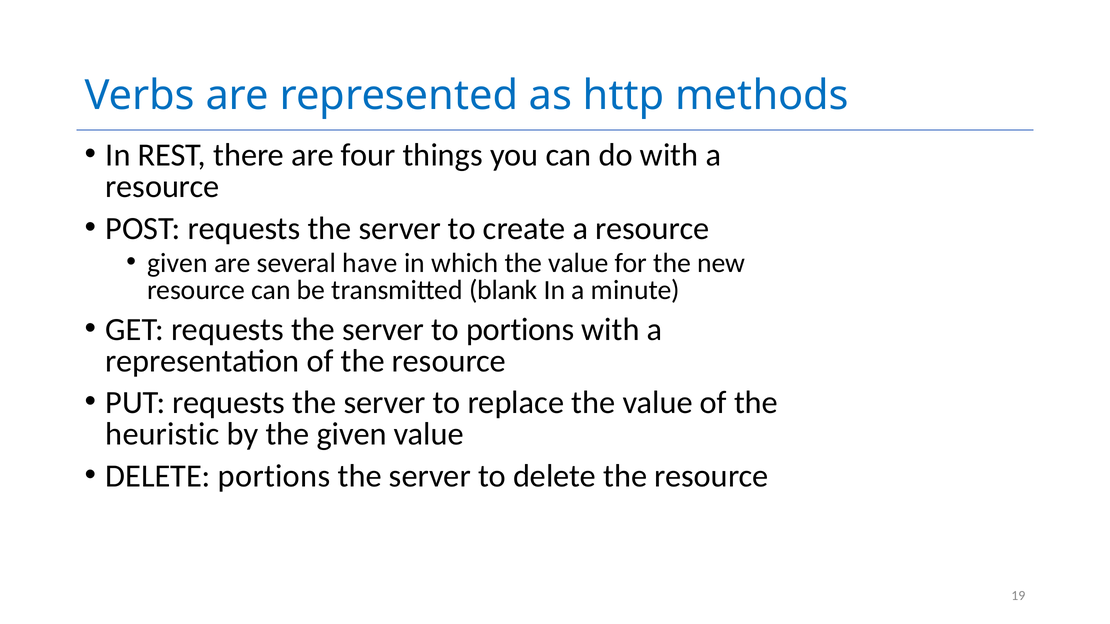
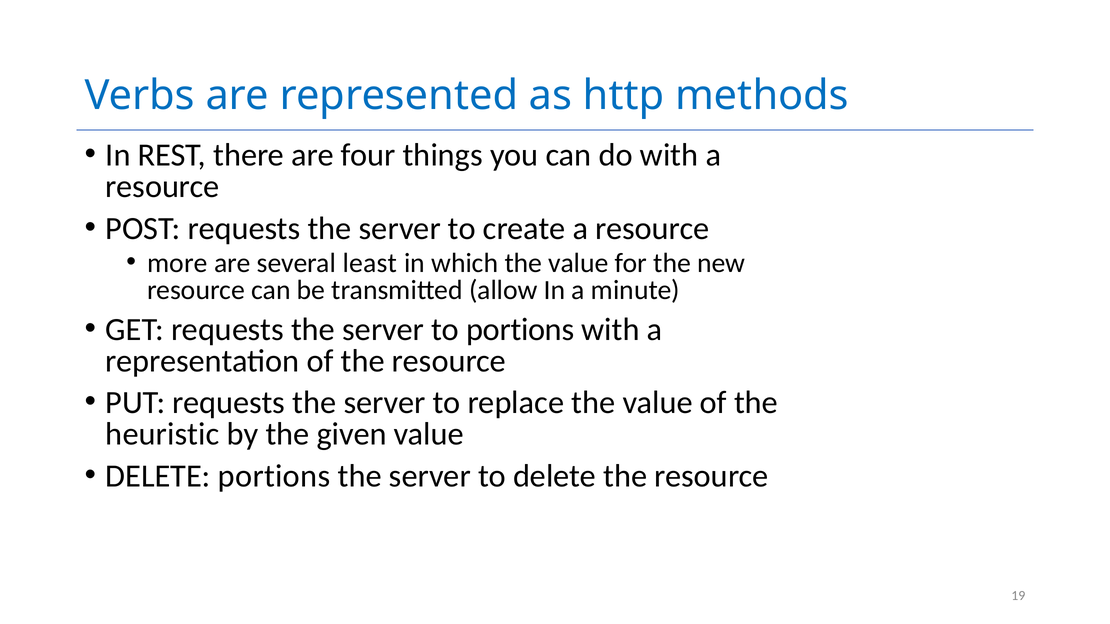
given at (177, 263): given -> more
have: have -> least
blank: blank -> allow
